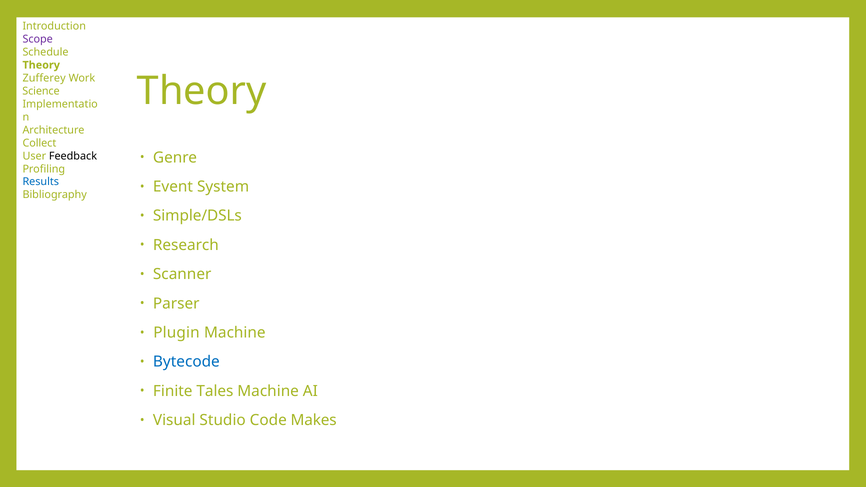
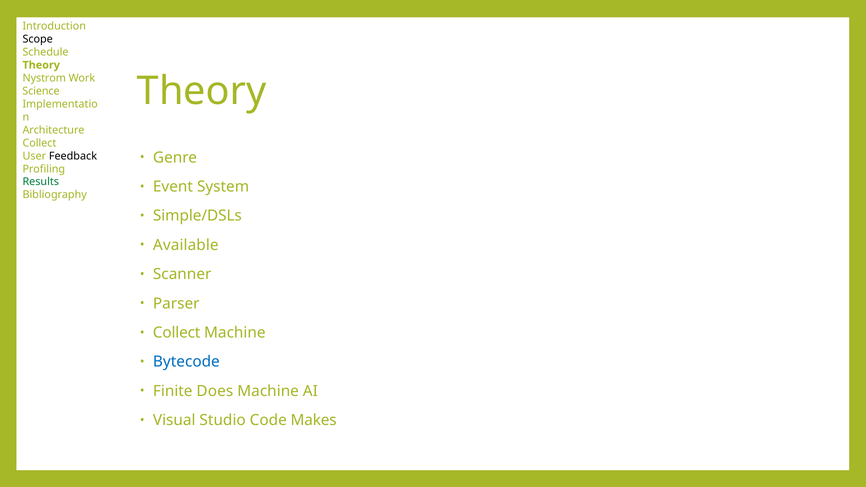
Scope colour: purple -> black
Zufferey: Zufferey -> Nystrom
Results colour: blue -> green
Research: Research -> Available
Plugin at (176, 333): Plugin -> Collect
Tales: Tales -> Does
